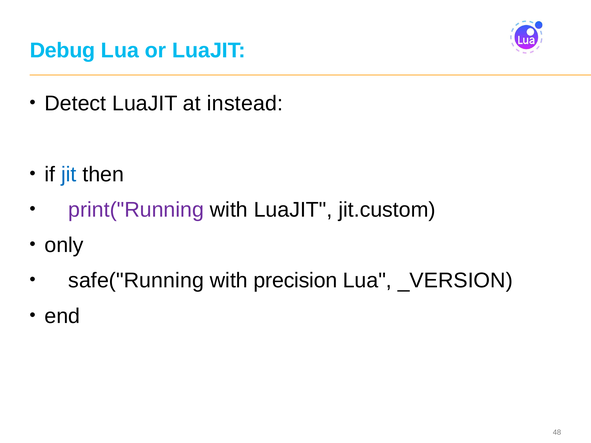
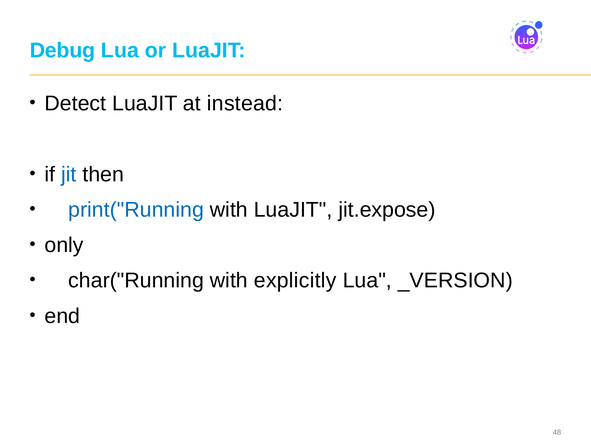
print("Running colour: purple -> blue
jit.custom: jit.custom -> jit.expose
safe("Running: safe("Running -> char("Running
precision: precision -> explicitly
